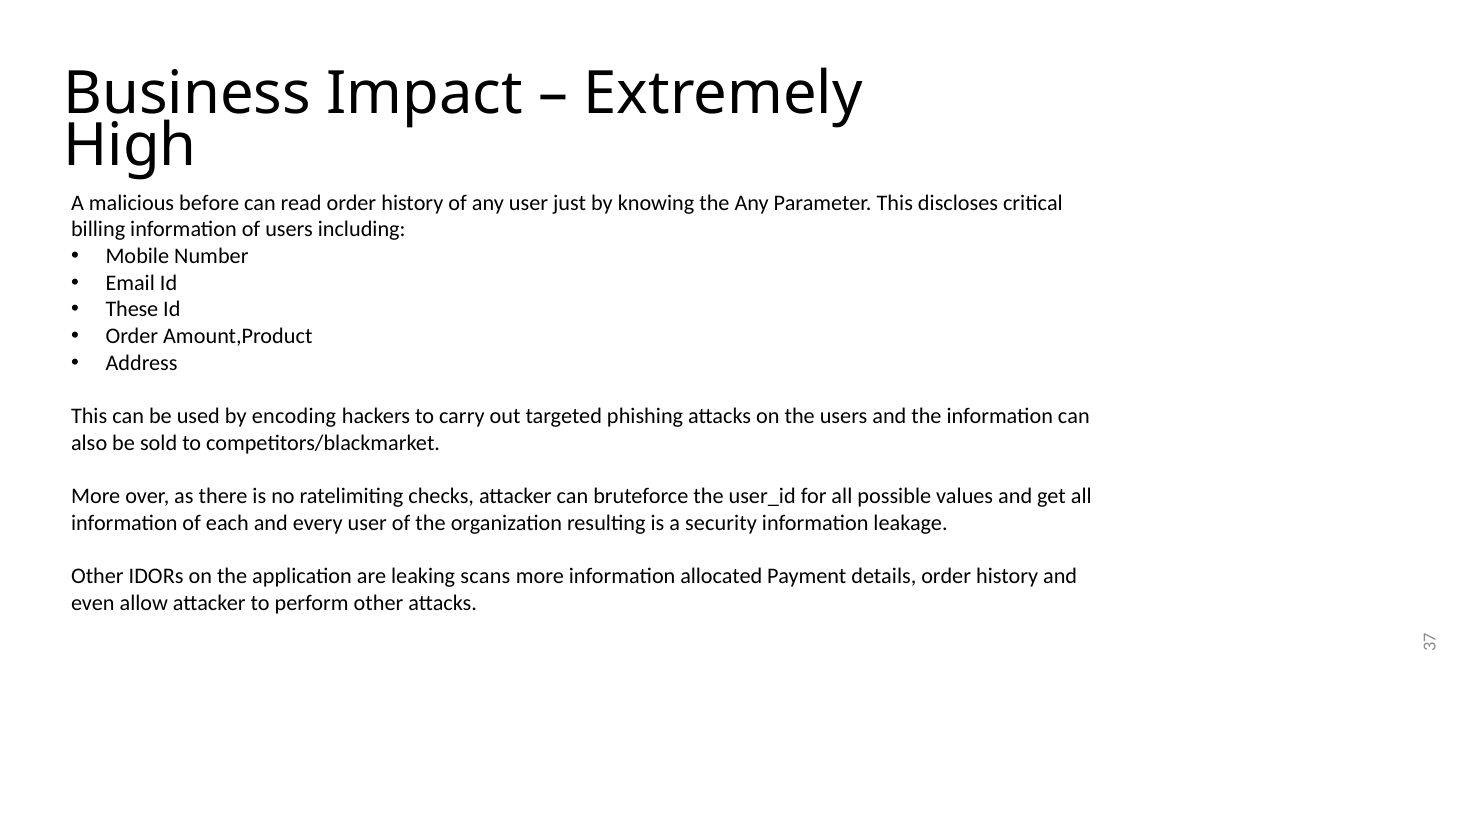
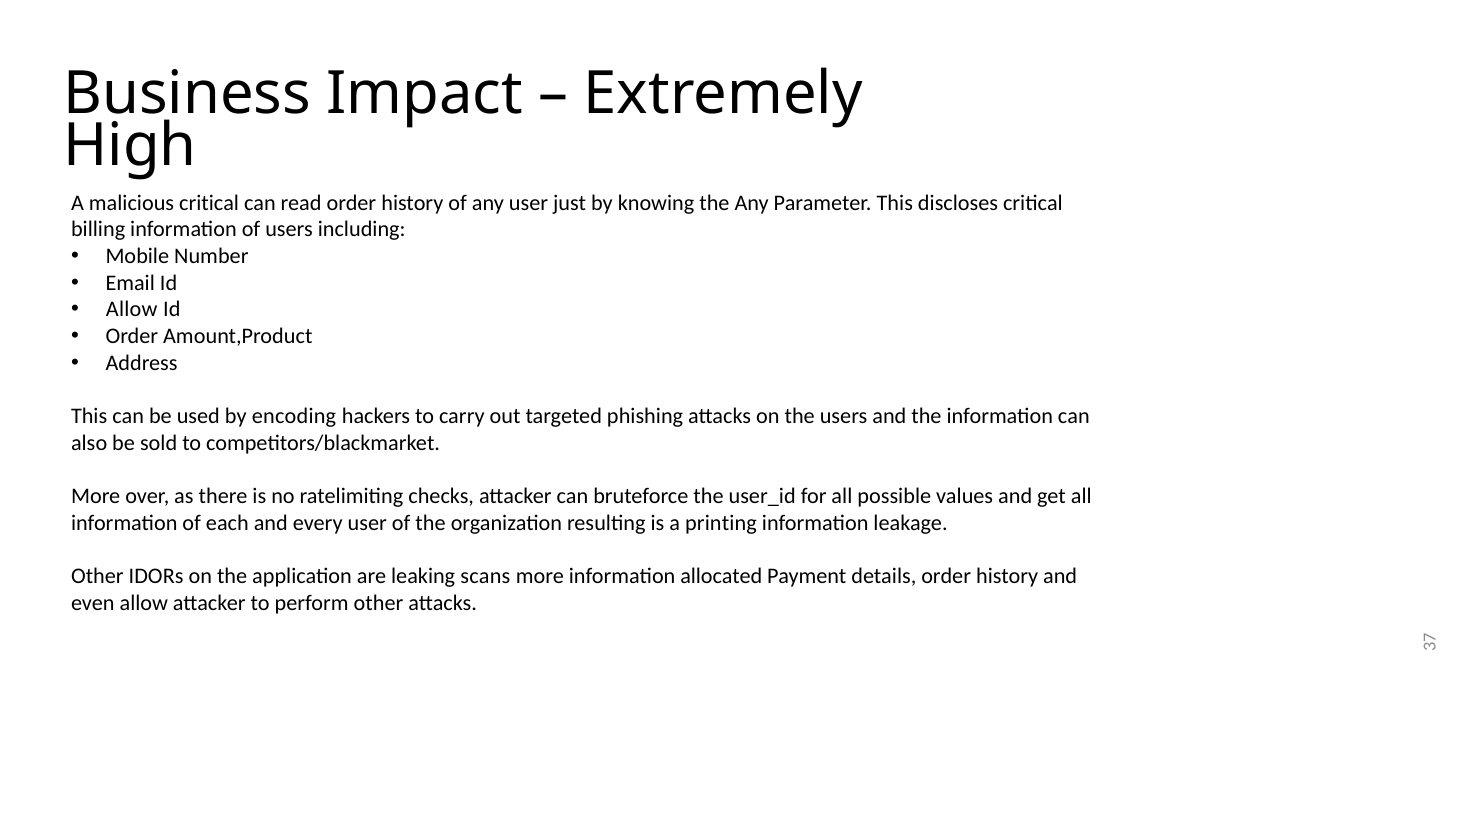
malicious before: before -> critical
These at (132, 309): These -> Allow
security: security -> printing
